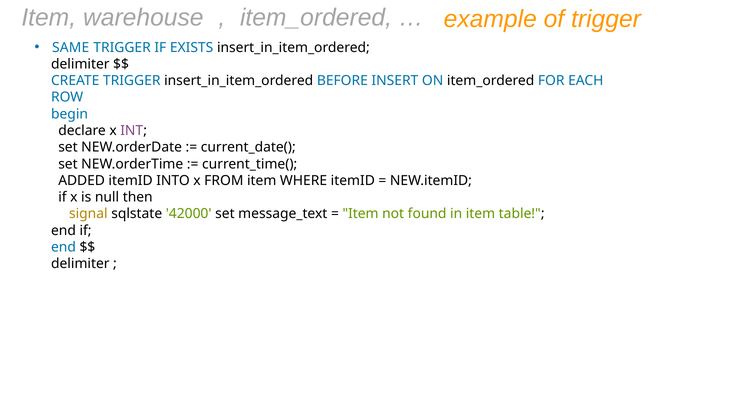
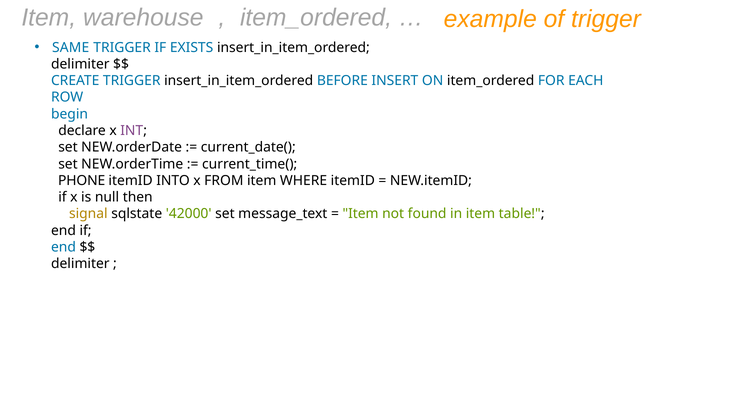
ADDED: ADDED -> PHONE
